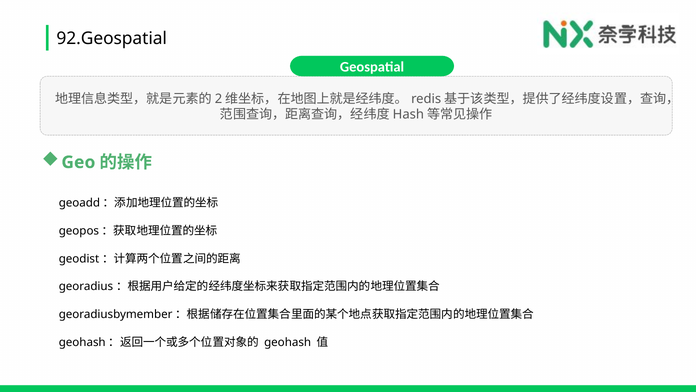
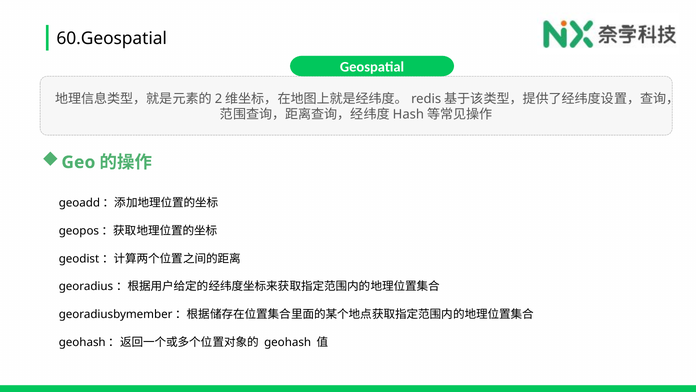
92.Geospatial: 92.Geospatial -> 60.Geospatial
